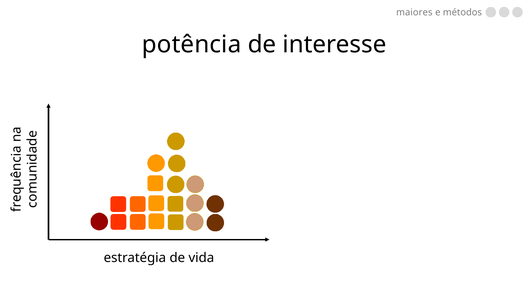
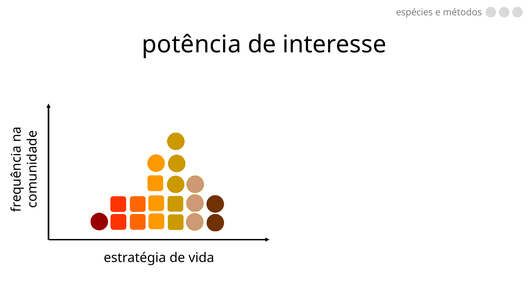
maiores: maiores -> espécies
